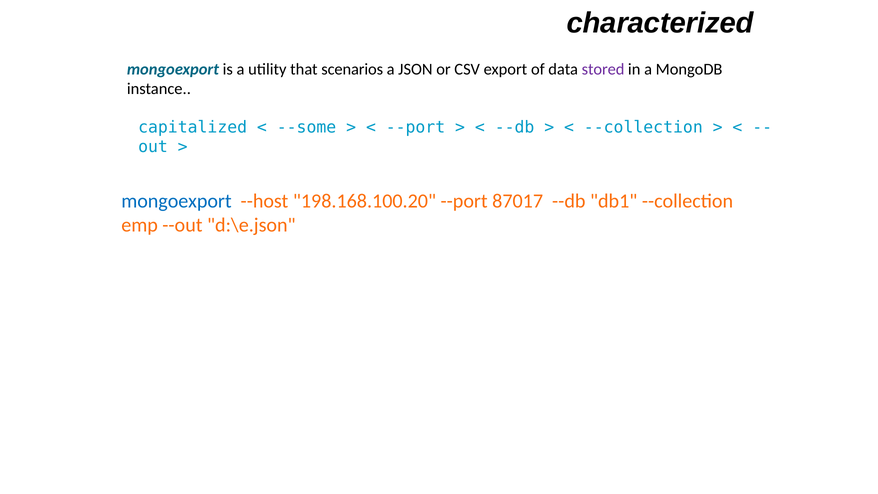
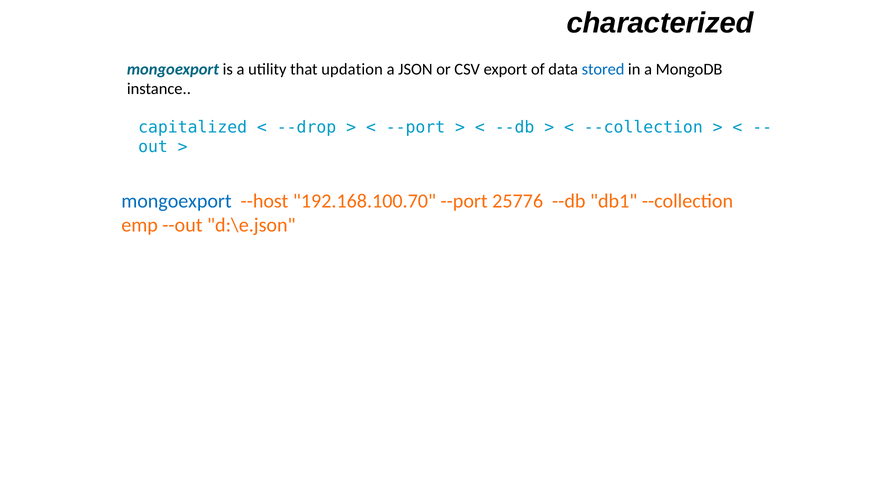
scenarios: scenarios -> updation
stored colour: purple -> blue
--some: --some -> --drop
198.168.100.20: 198.168.100.20 -> 192.168.100.70
87017: 87017 -> 25776
